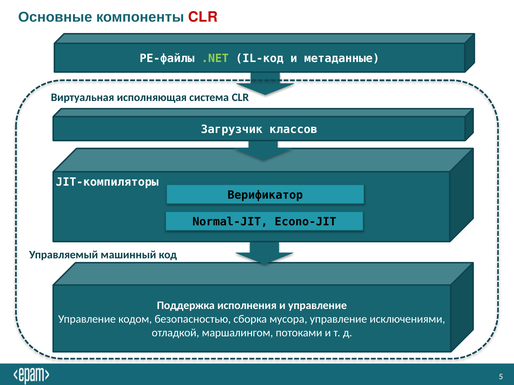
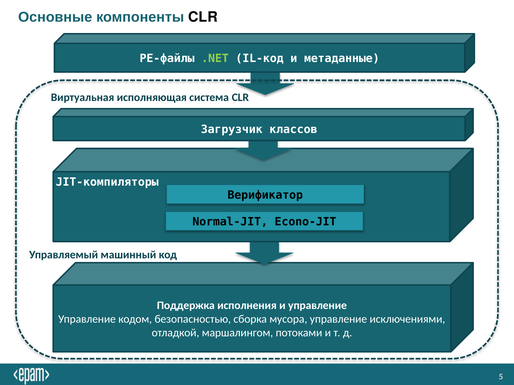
CLR at (203, 17) colour: red -> black
